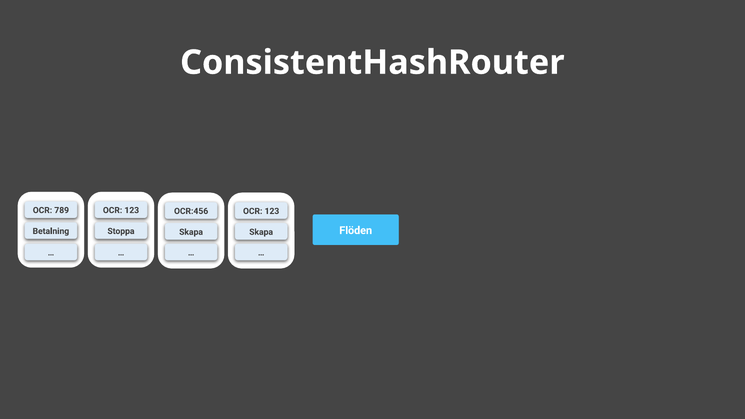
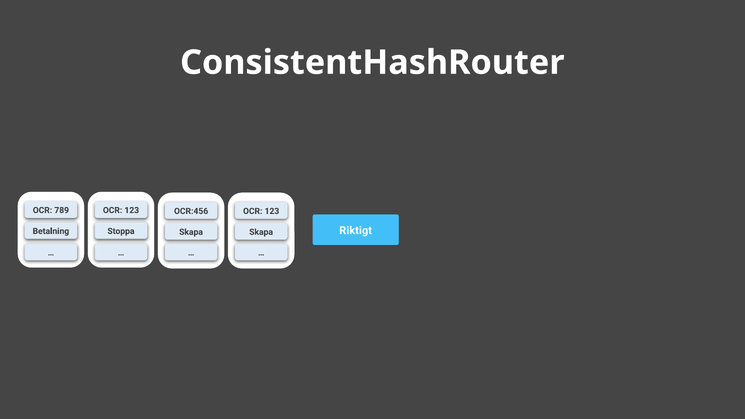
Flöden: Flöden -> Riktigt
